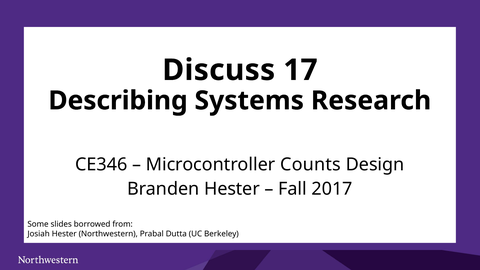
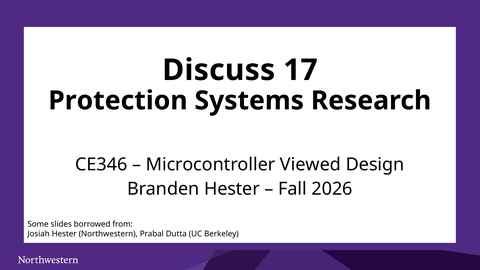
Describing: Describing -> Protection
Counts: Counts -> Viewed
2017: 2017 -> 2026
